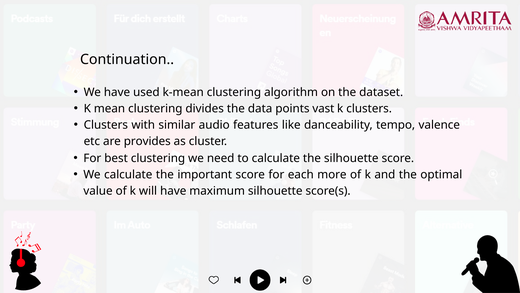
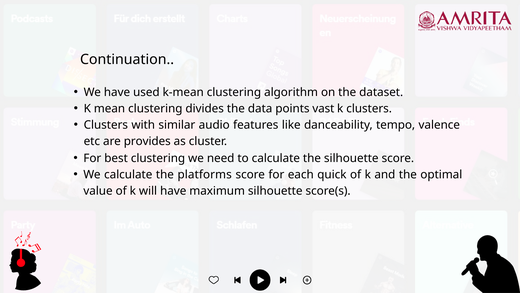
important: important -> platforms
more: more -> quick
